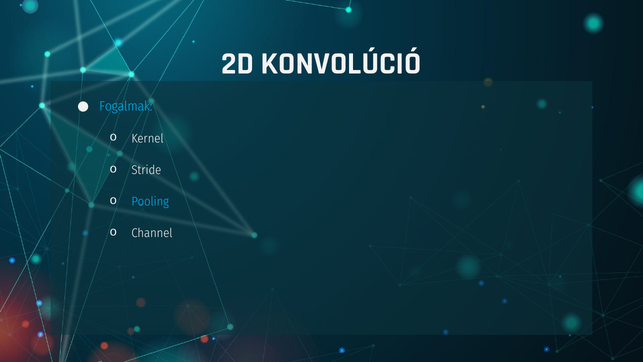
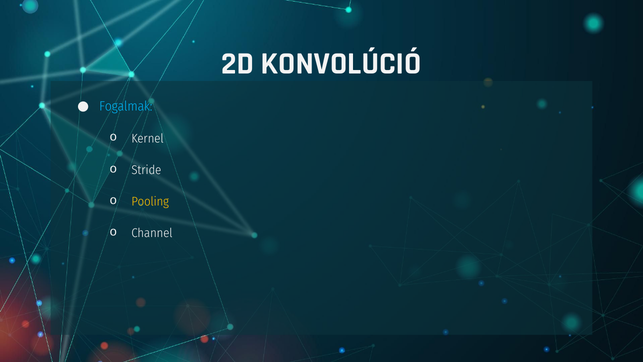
Pooling colour: light blue -> yellow
